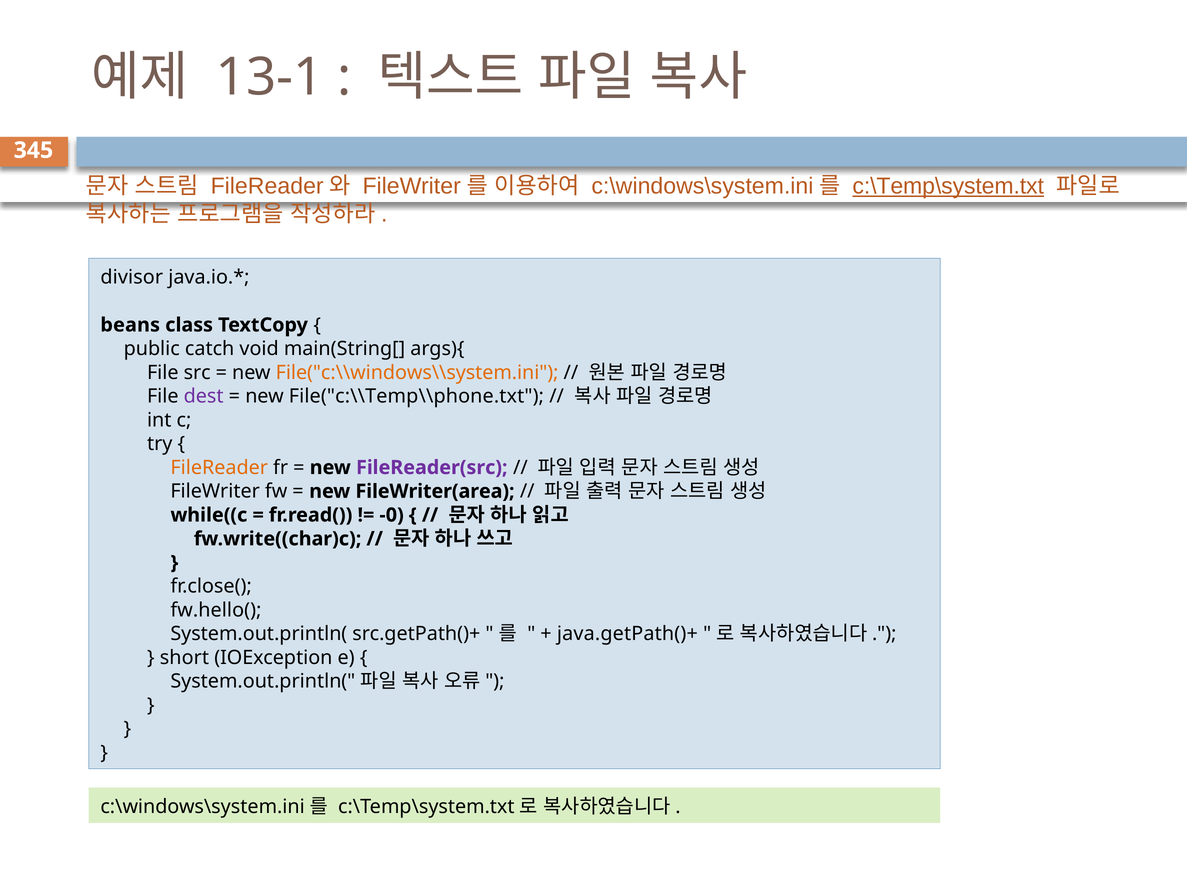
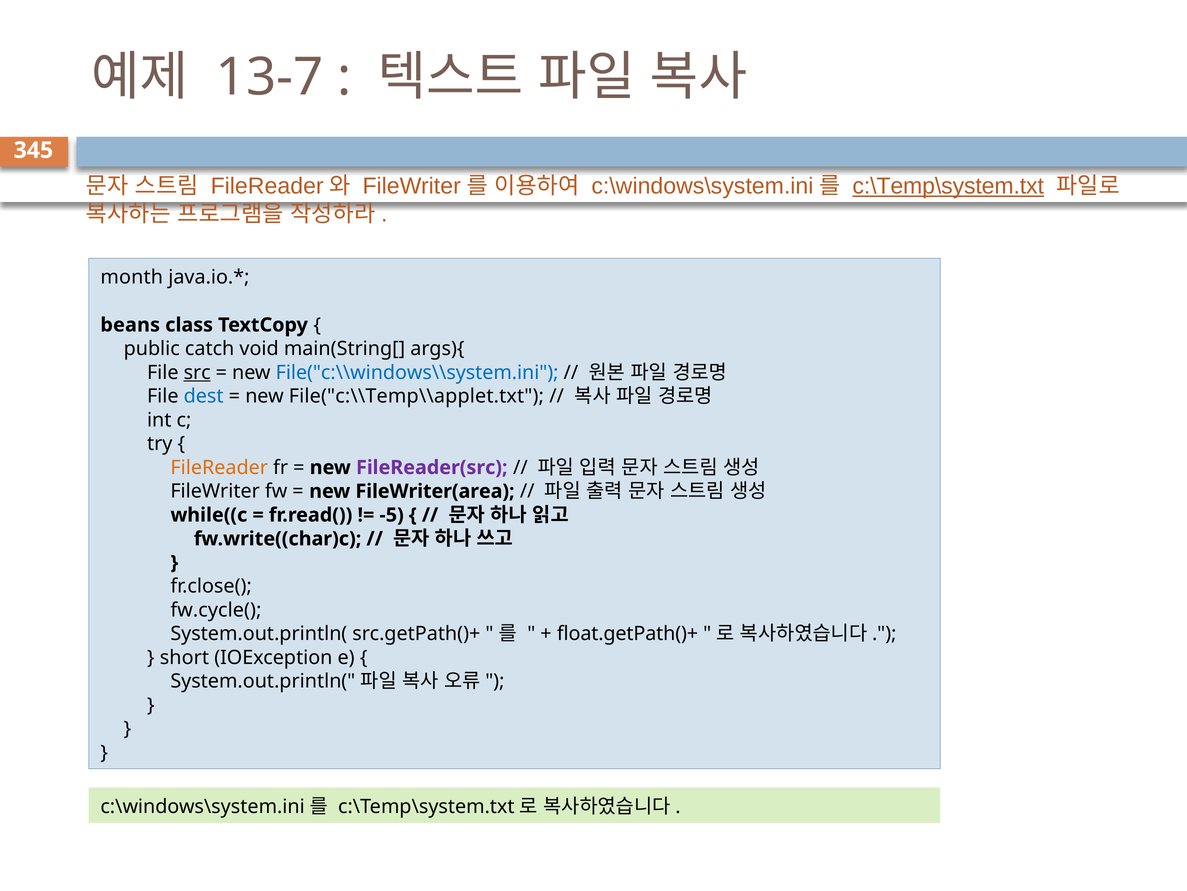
13-1: 13-1 -> 13-7
divisor: divisor -> month
src underline: none -> present
File("c:\\windows\\system.ini colour: orange -> blue
dest colour: purple -> blue
File("c:\\Temp\\phone.txt: File("c:\\Temp\\phone.txt -> File("c:\\Temp\\applet.txt
-0: -0 -> -5
fw.hello(: fw.hello( -> fw.cycle(
java.getPath()+: java.getPath()+ -> float.getPath()+
